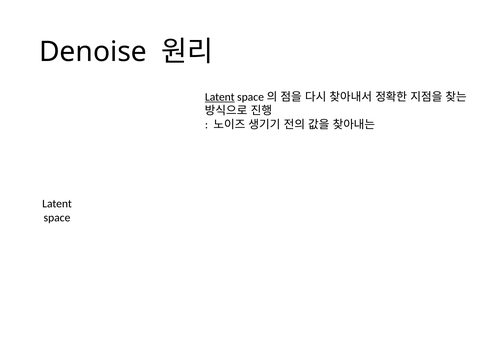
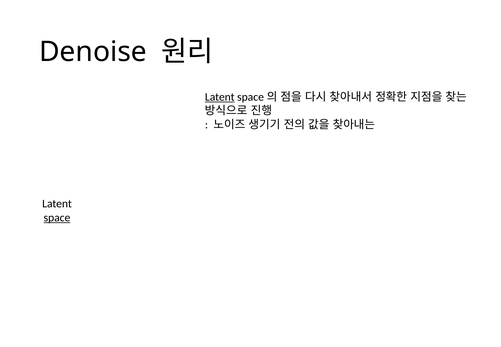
space underline: none -> present
